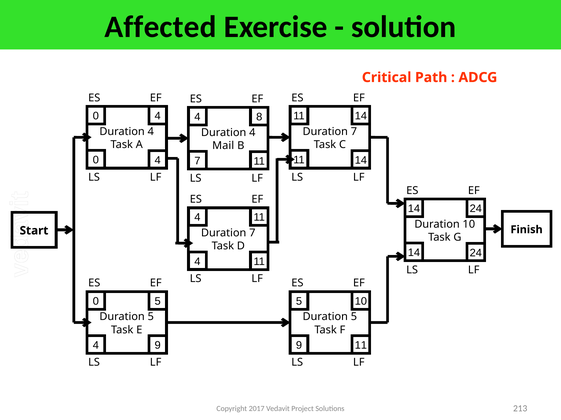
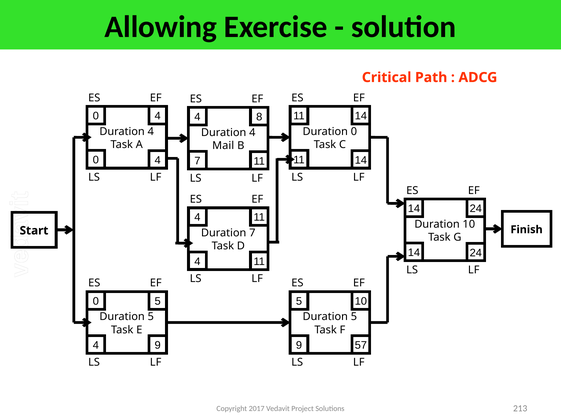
Affected: Affected -> Allowing
7 at (354, 132): 7 -> 0
9 11: 11 -> 57
